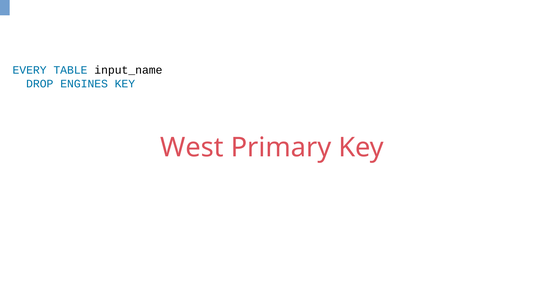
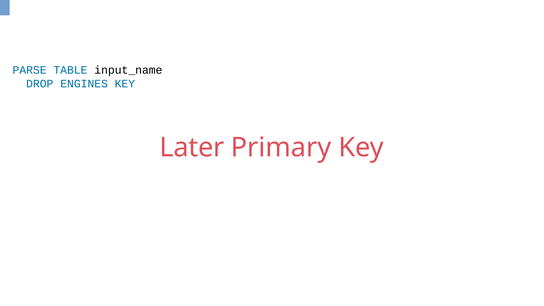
EVERY: EVERY -> PARSE
West: West -> Later
